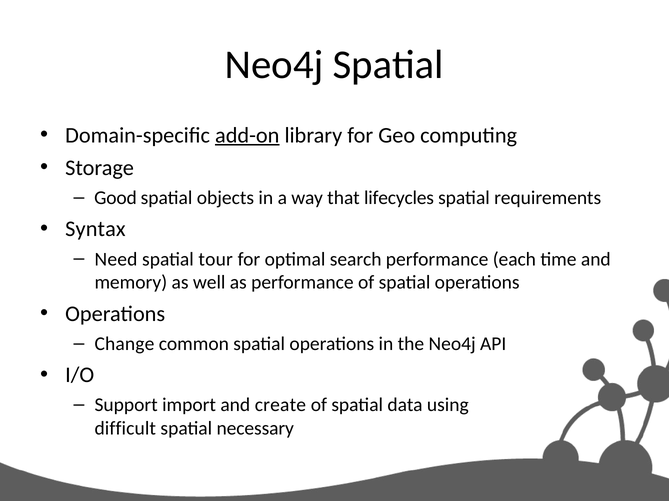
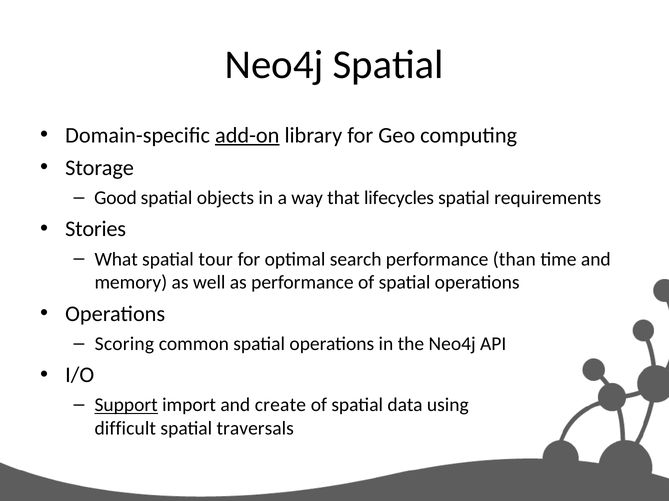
Syntax: Syntax -> Stories
Need: Need -> What
each: each -> than
Change: Change -> Scoring
Support underline: none -> present
necessary: necessary -> traversals
